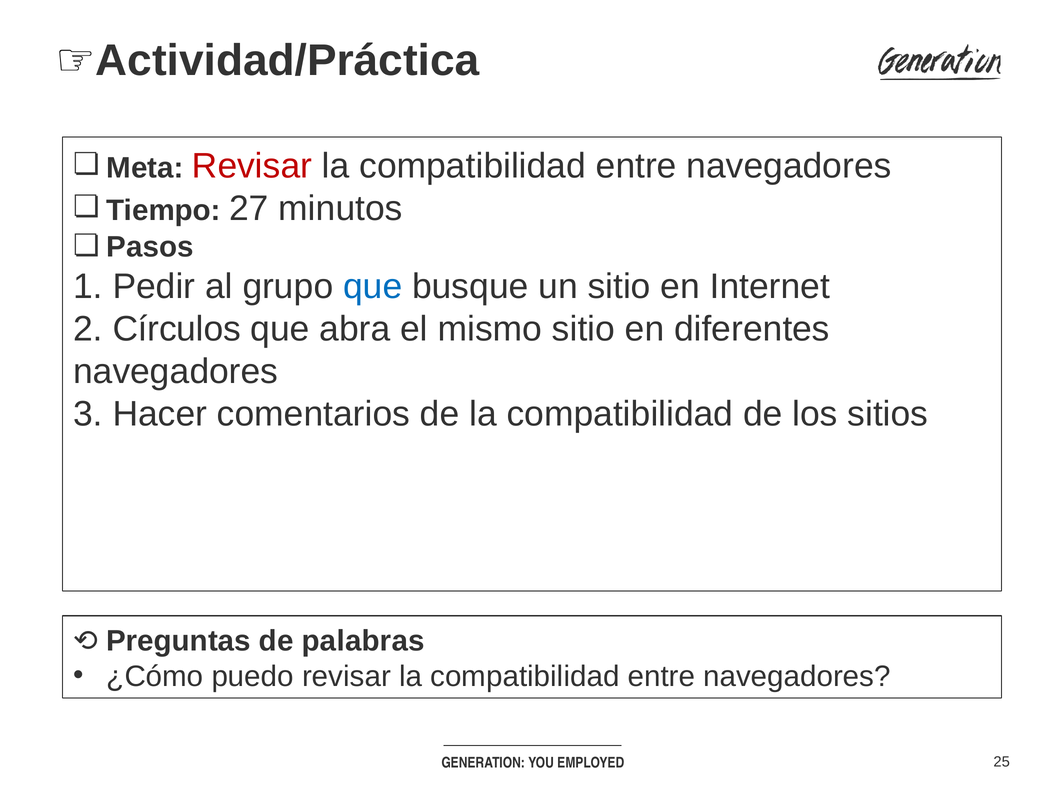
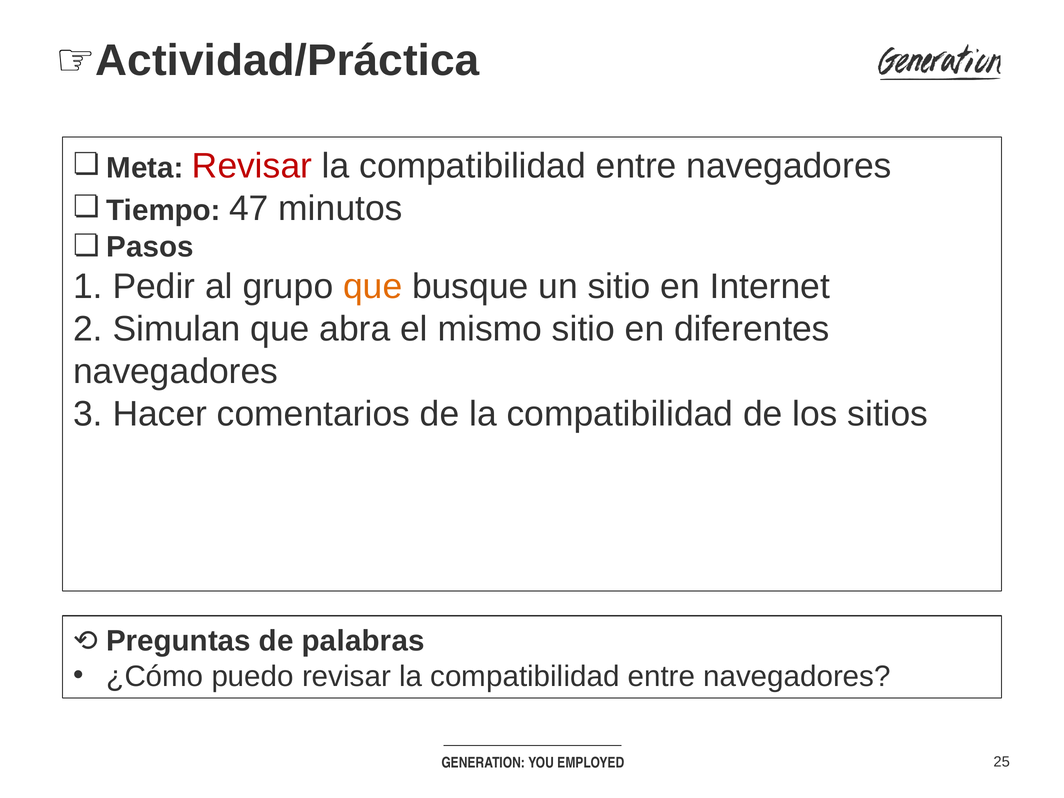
27: 27 -> 47
que at (373, 287) colour: blue -> orange
Círculos: Círculos -> Simulan
